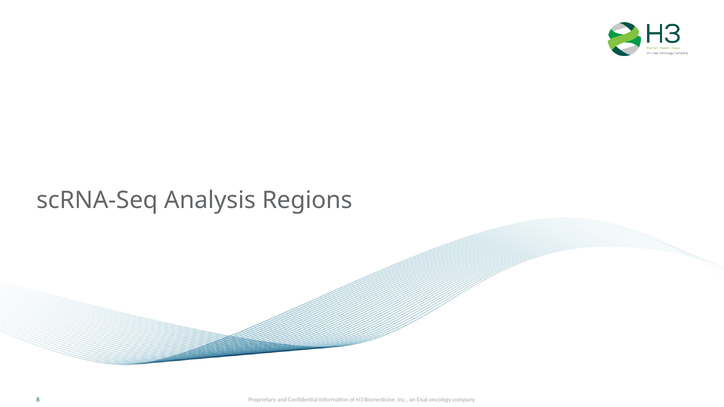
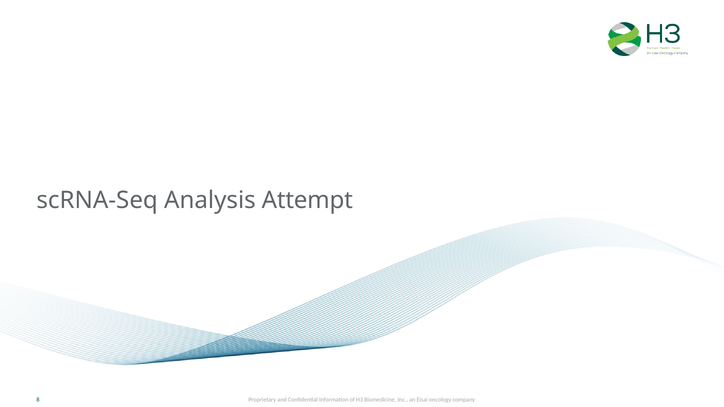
Regions: Regions -> Attempt
